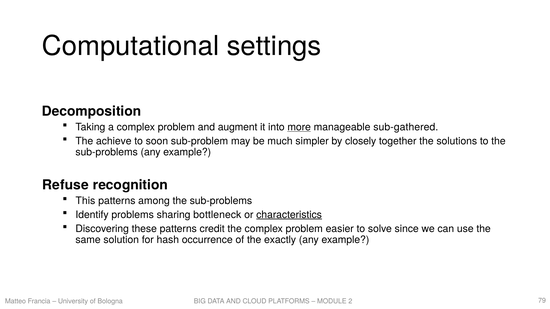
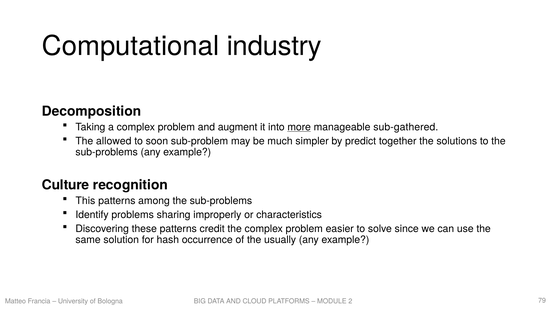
settings: settings -> industry
achieve: achieve -> allowed
closely: closely -> predict
Refuse: Refuse -> Culture
bottleneck: bottleneck -> improperly
characteristics underline: present -> none
exactly: exactly -> usually
